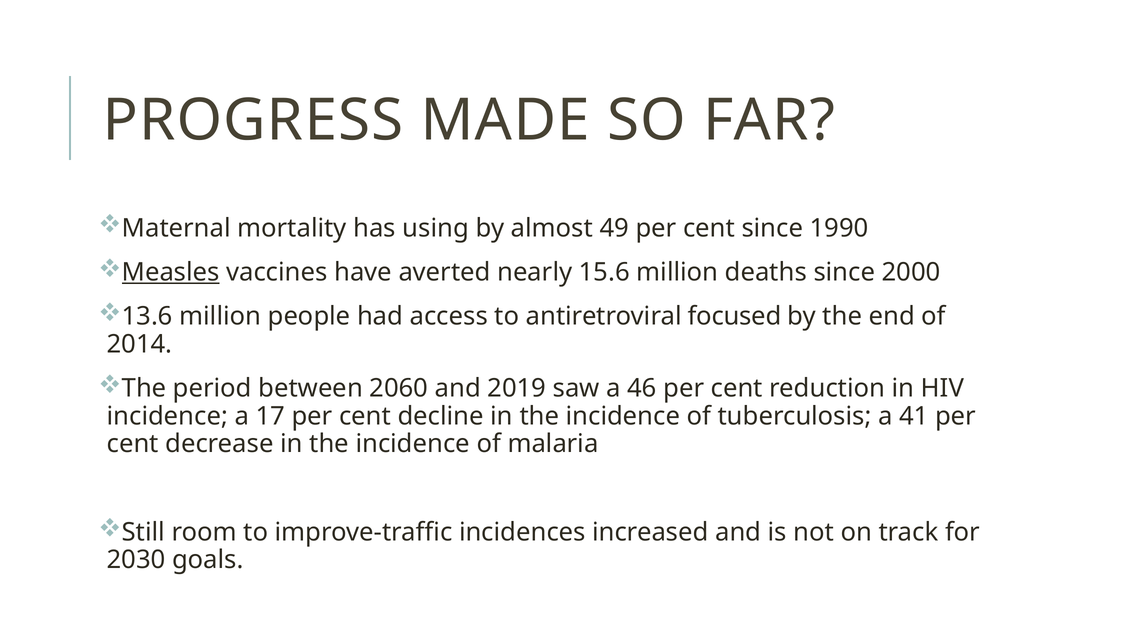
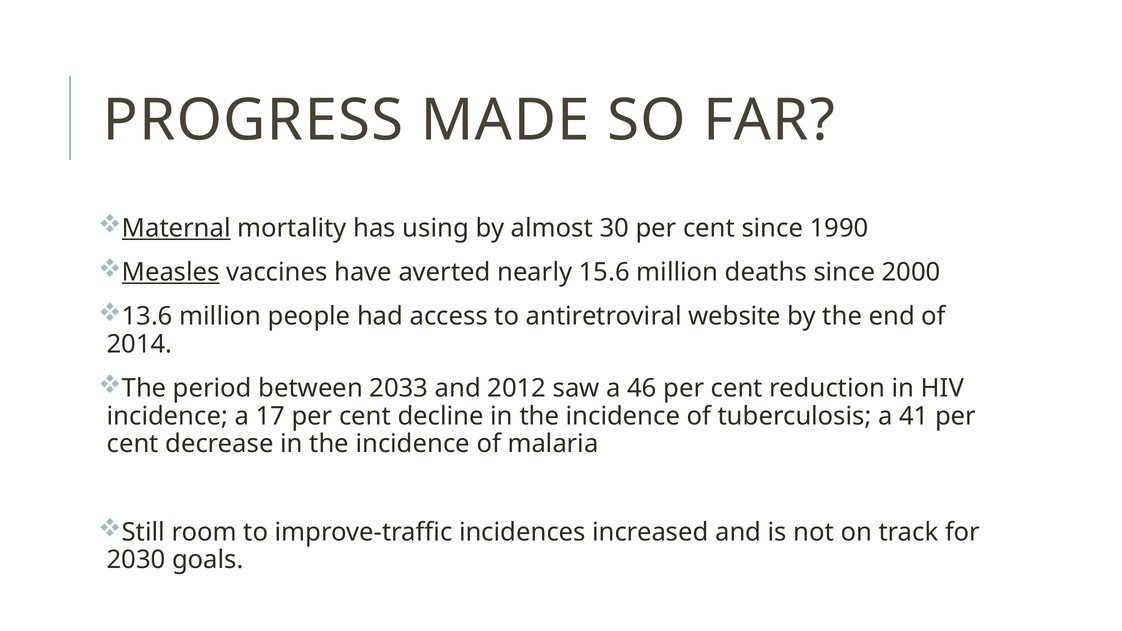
Maternal underline: none -> present
49: 49 -> 30
focused: focused -> website
2060: 2060 -> 2033
2019: 2019 -> 2012
